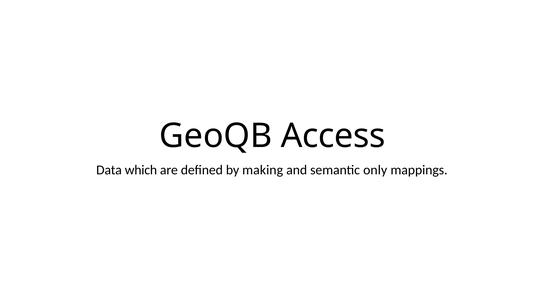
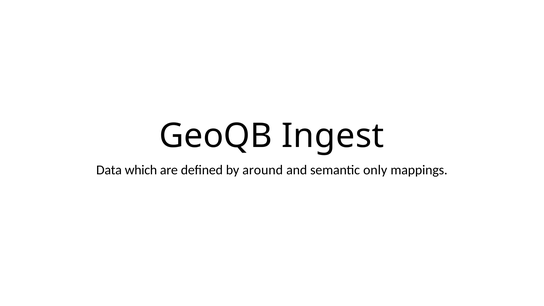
Access: Access -> Ingest
making: making -> around
